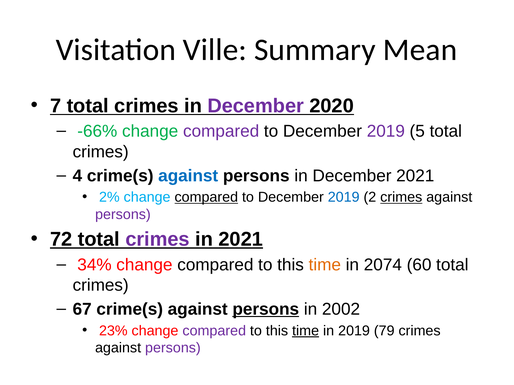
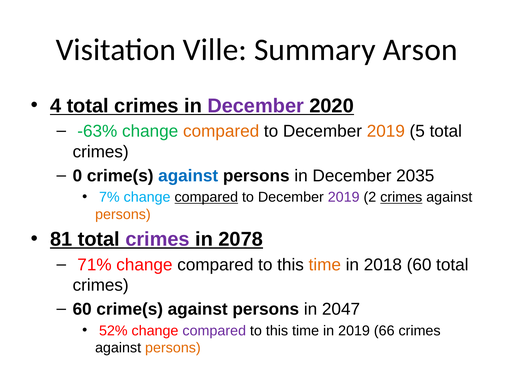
Mean: Mean -> Arson
7: 7 -> 4
-66%: -66% -> -63%
compared at (221, 131) colour: purple -> orange
2019 at (386, 131) colour: purple -> orange
4: 4 -> 0
December 2021: 2021 -> 2035
2%: 2% -> 7%
2019 at (344, 197) colour: blue -> purple
persons at (123, 215) colour: purple -> orange
72: 72 -> 81
in 2021: 2021 -> 2078
34%: 34% -> 71%
2074: 2074 -> 2018
67 at (82, 310): 67 -> 60
persons at (266, 310) underline: present -> none
2002: 2002 -> 2047
23%: 23% -> 52%
time at (306, 331) underline: present -> none
79: 79 -> 66
persons at (173, 348) colour: purple -> orange
